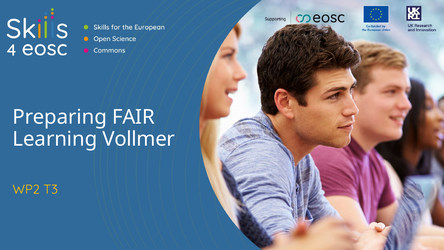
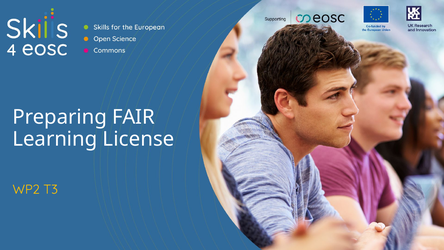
Vollmer: Vollmer -> License
